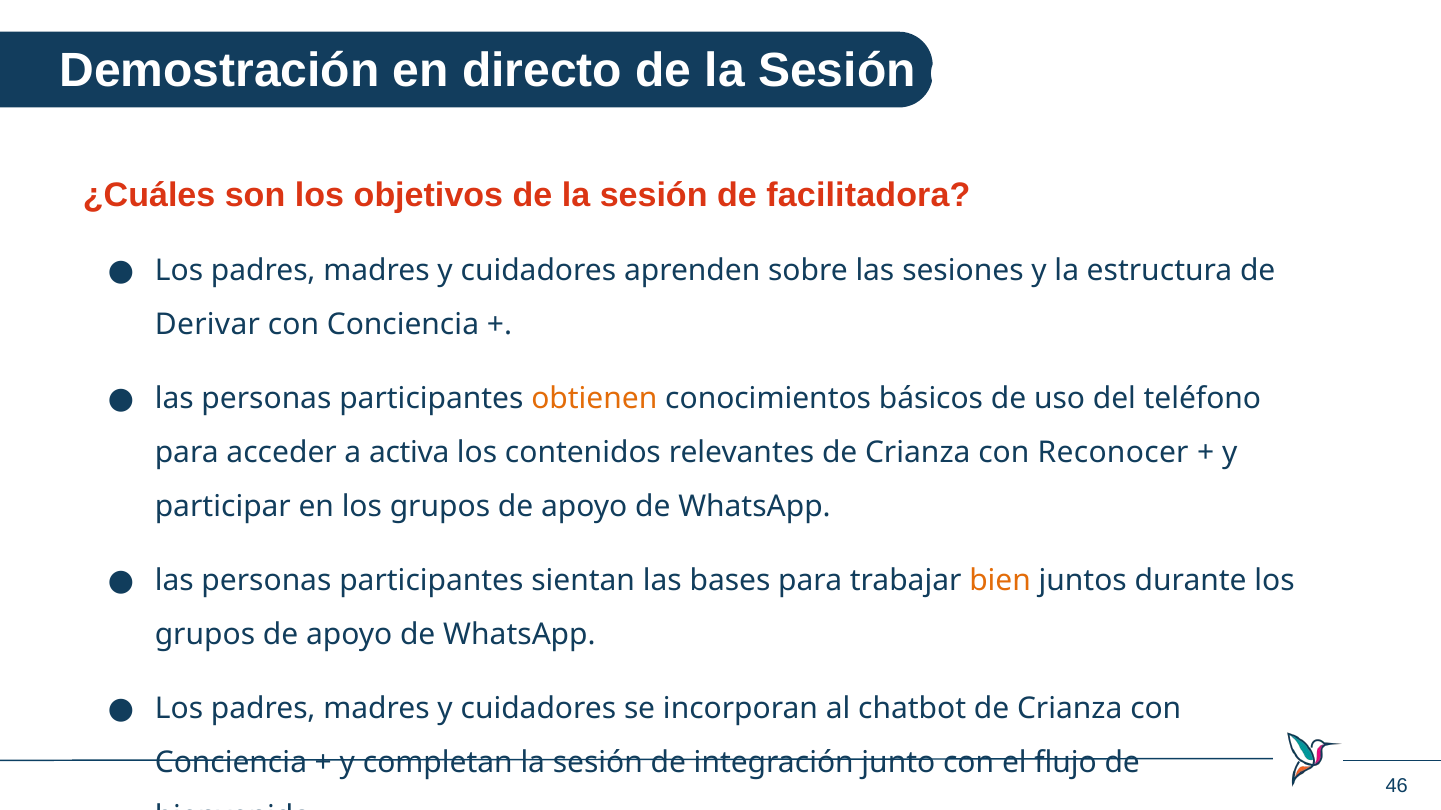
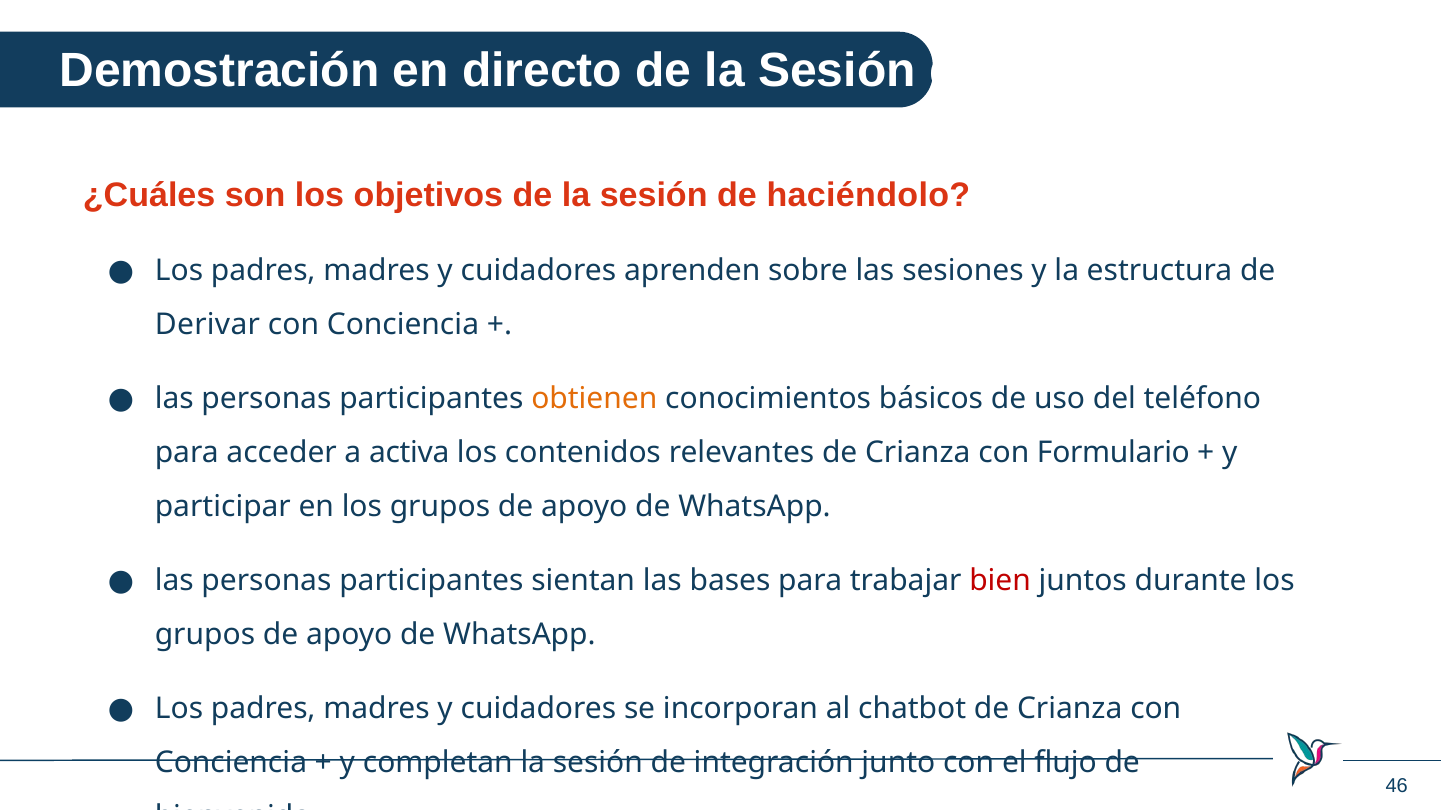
facilitadora: facilitadora -> haciéndolo
Reconocer: Reconocer -> Formulario
bien colour: orange -> red
